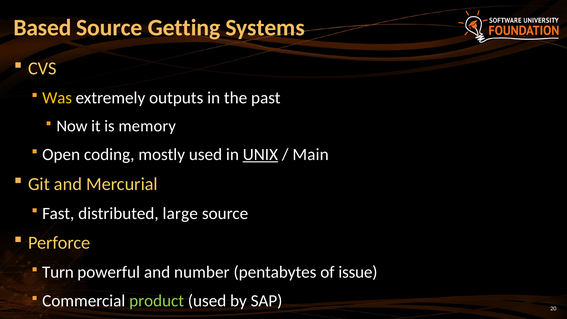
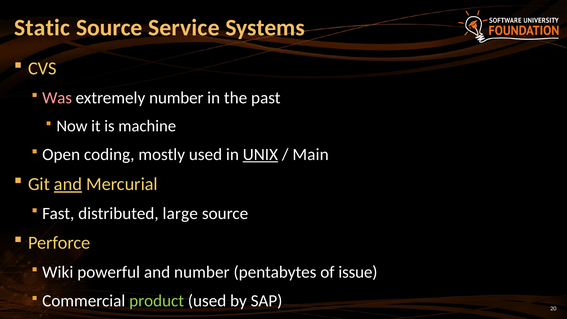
Based: Based -> Static
Getting: Getting -> Service
Was colour: yellow -> pink
extremely outputs: outputs -> number
memory: memory -> machine
and at (68, 184) underline: none -> present
Turn: Turn -> Wiki
